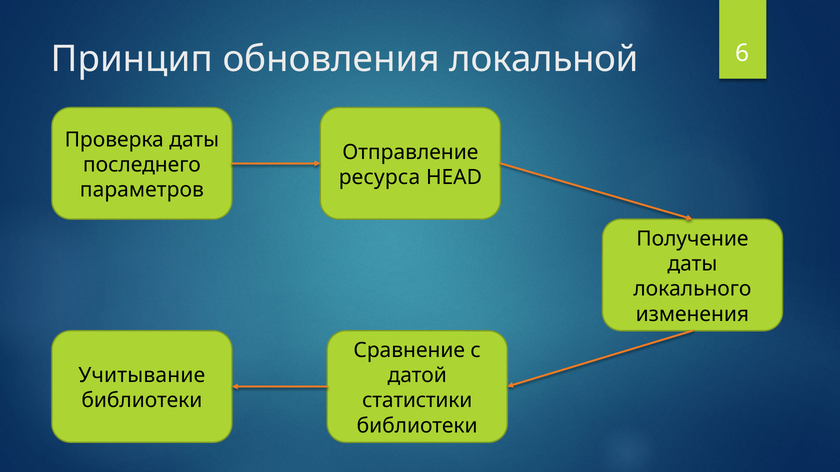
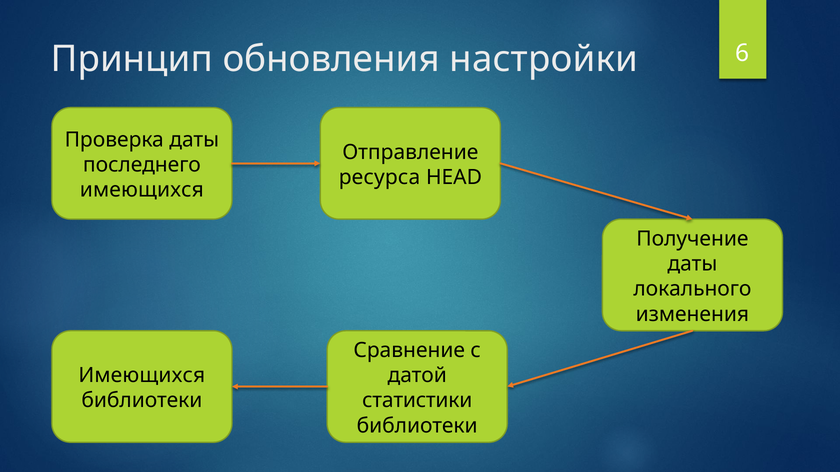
локальной: локальной -> настройки
параметров at (142, 190): параметров -> имеющихся
Учитывание at (142, 376): Учитывание -> Имеющихся
